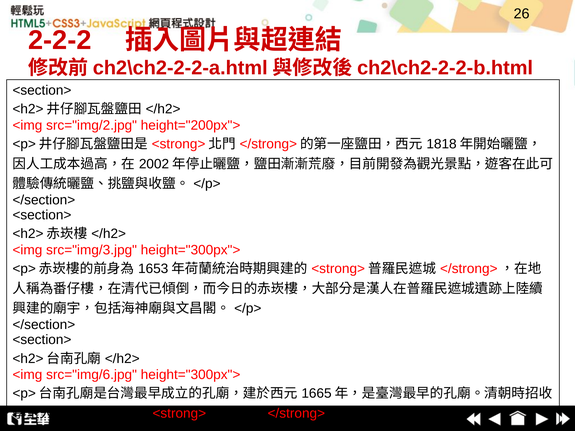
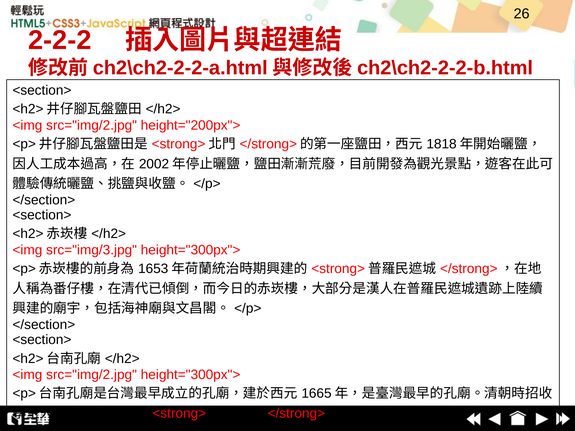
src="img/6.jpg at (92, 375): src="img/6.jpg -> src="img/2.jpg
